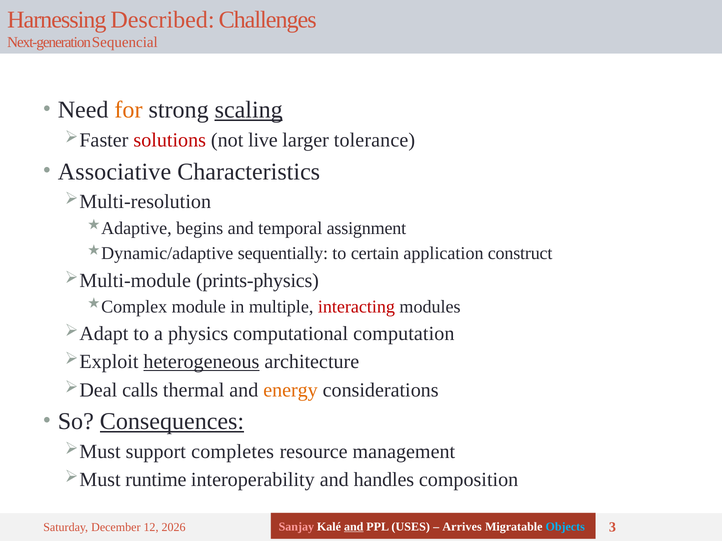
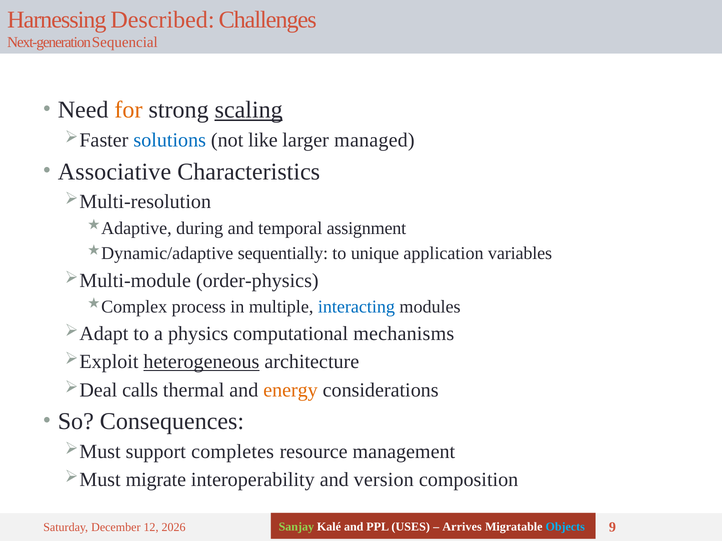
solutions colour: red -> blue
live: live -> like
tolerance: tolerance -> managed
begins: begins -> during
certain: certain -> unique
construct: construct -> variables
prints-physics: prints-physics -> order-physics
module: module -> process
interacting colour: red -> blue
computation: computation -> mechanisms
Consequences underline: present -> none
runtime: runtime -> migrate
handles: handles -> version
Sanjay colour: pink -> light green
and at (354, 527) underline: present -> none
3: 3 -> 9
